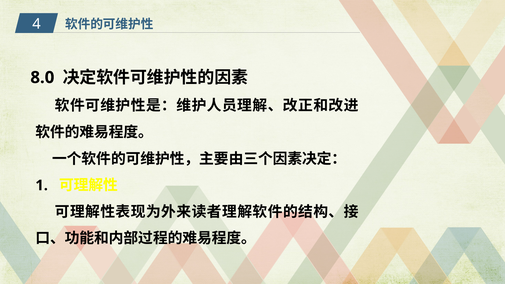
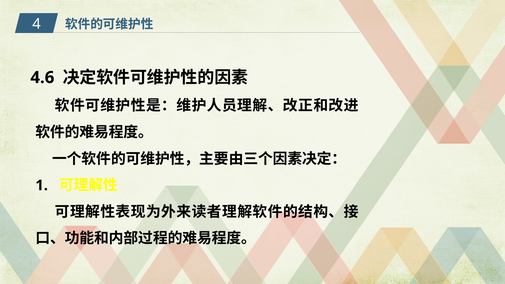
8.0: 8.0 -> 4.6
